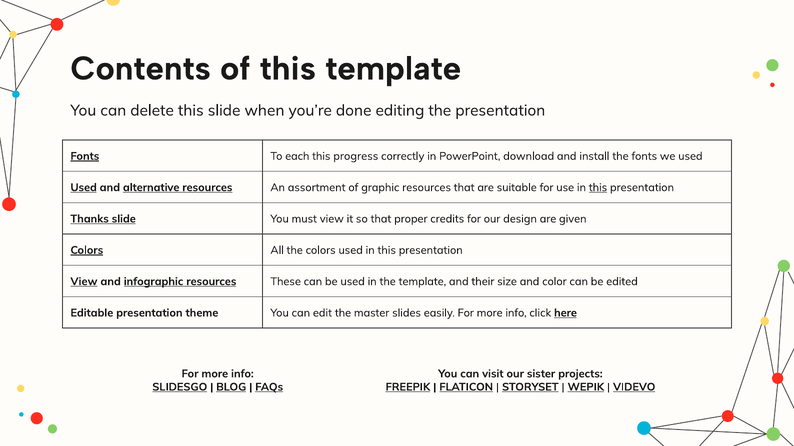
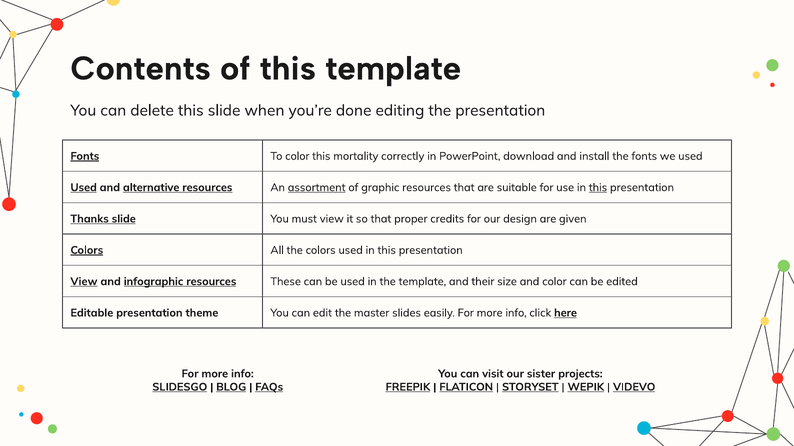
To each: each -> color
progress: progress -> mortality
assortment underline: none -> present
